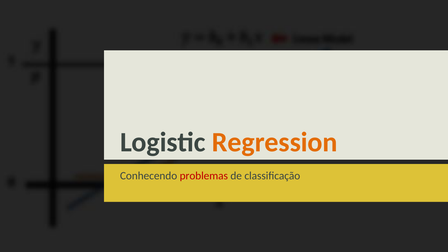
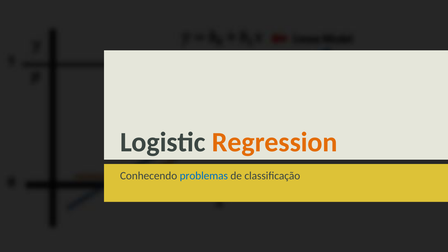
problemas colour: red -> blue
